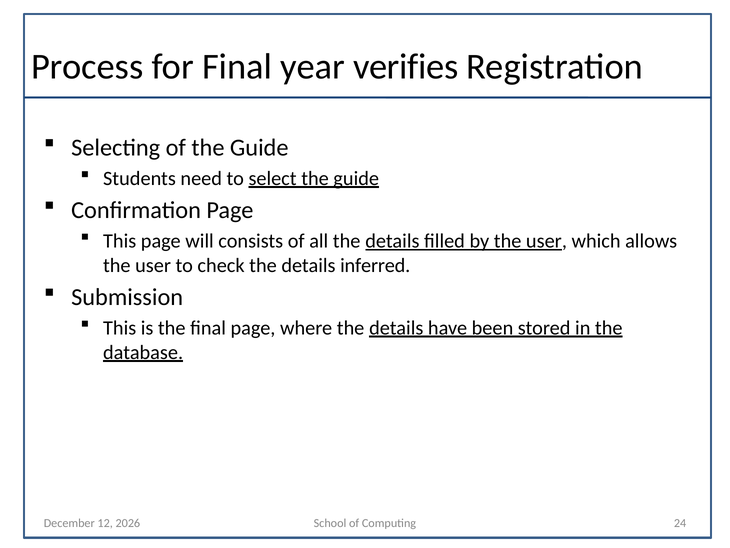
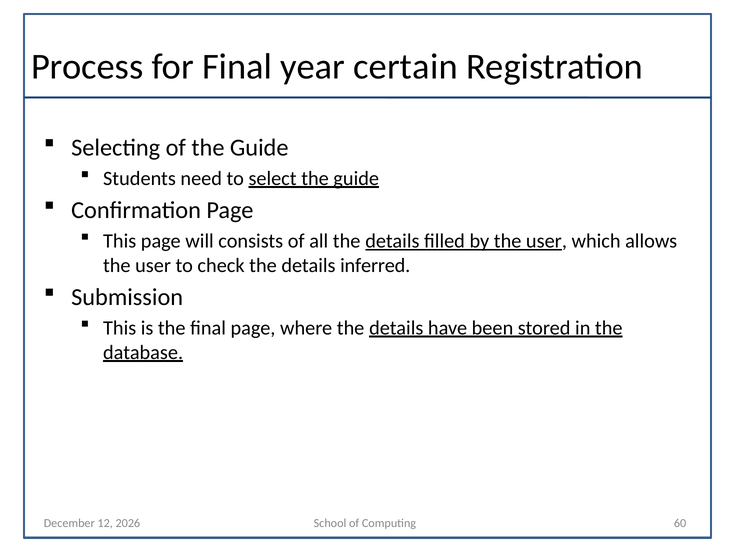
verifies: verifies -> certain
24: 24 -> 60
